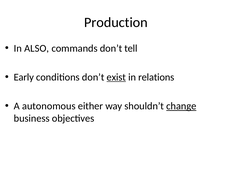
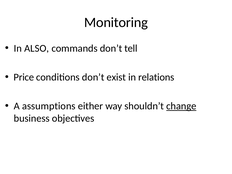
Production: Production -> Monitoring
Early: Early -> Price
exist underline: present -> none
autonomous: autonomous -> assumptions
